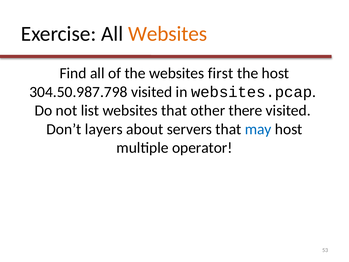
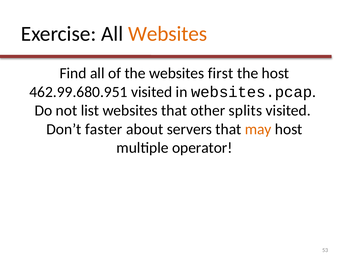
304.50.987.798: 304.50.987.798 -> 462.99.680.951
there: there -> splits
layers: layers -> faster
may colour: blue -> orange
